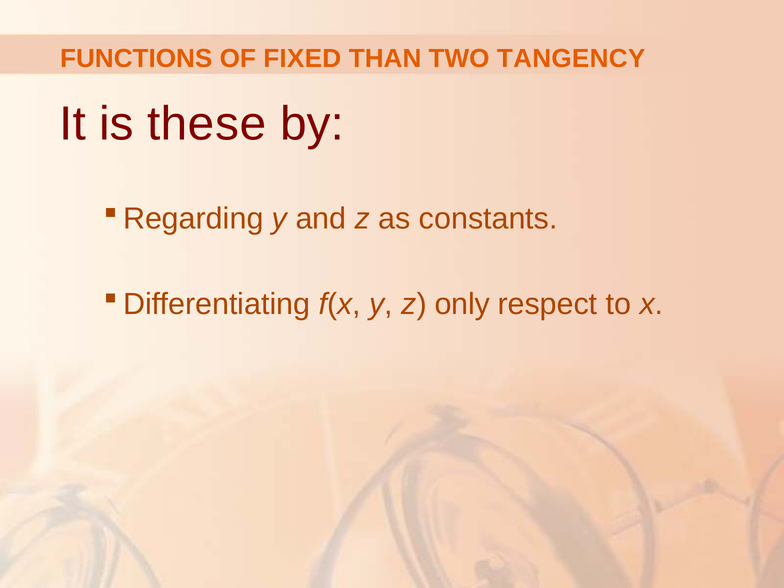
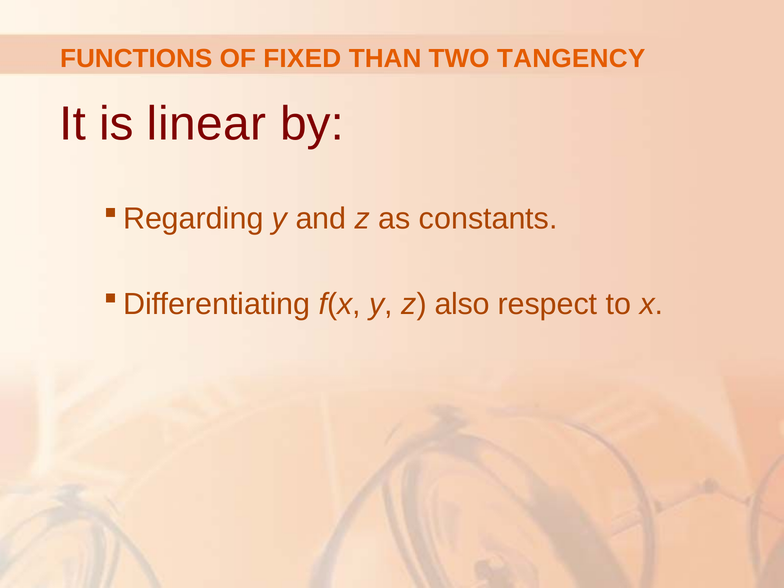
these: these -> linear
only: only -> also
